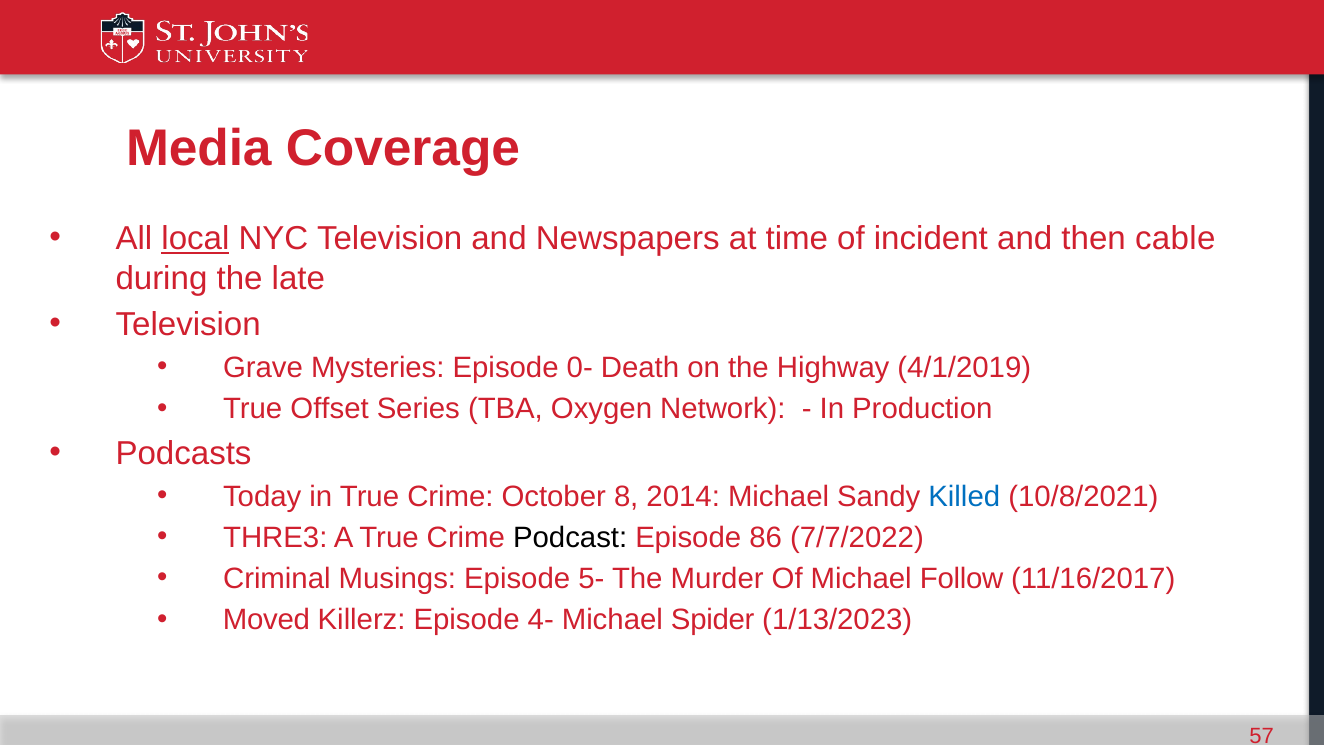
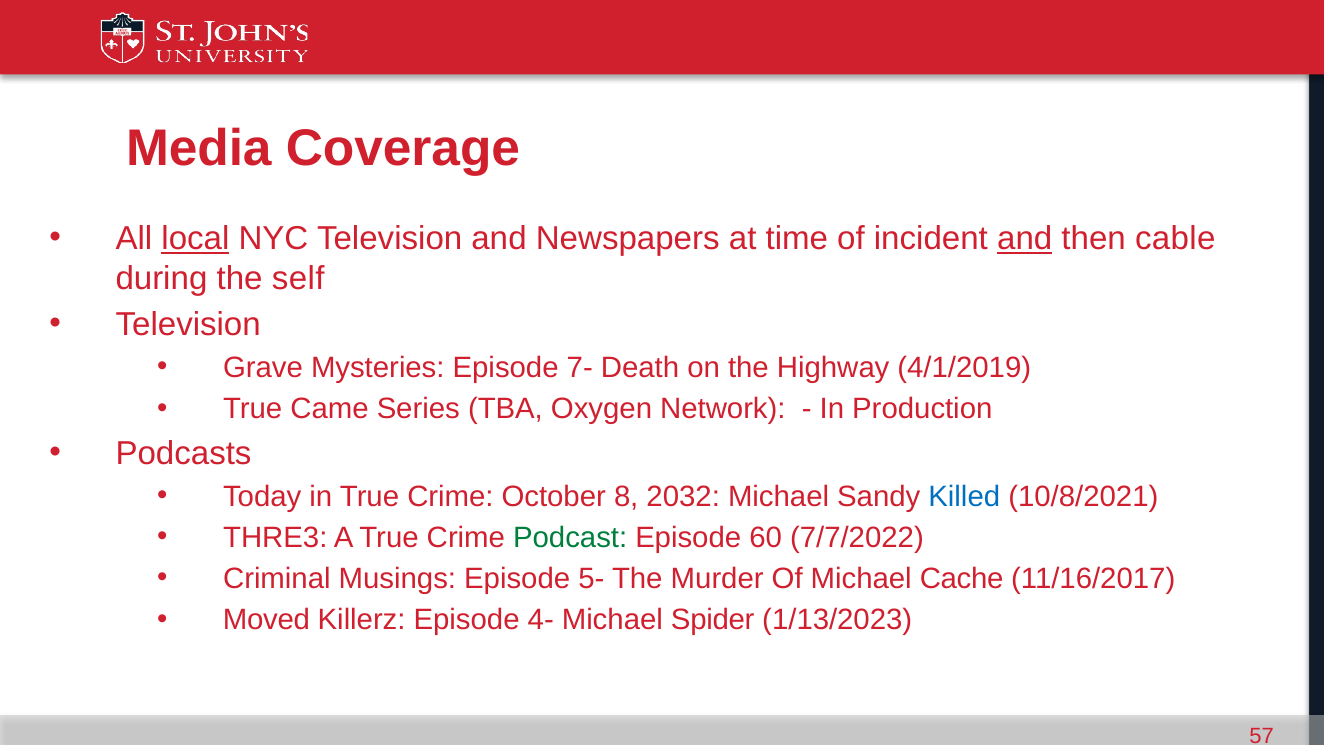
and at (1025, 239) underline: none -> present
late: late -> self
0-: 0- -> 7-
Offset: Offset -> Came
2014: 2014 -> 2032
Podcast colour: black -> green
86: 86 -> 60
Follow: Follow -> Cache
